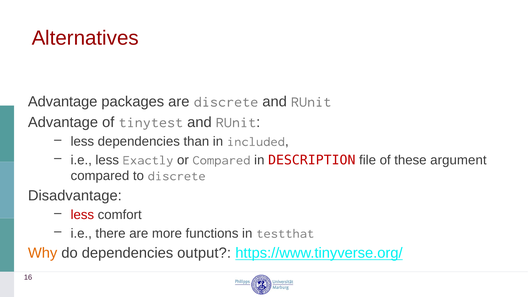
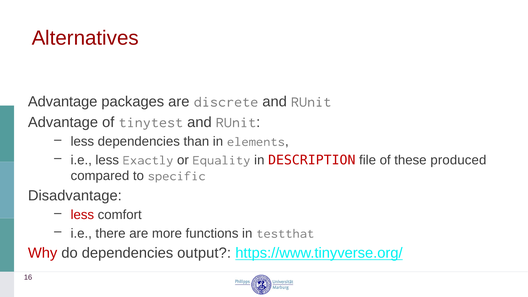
included: included -> elements
or Compared: Compared -> Equality
argument: argument -> produced
to discrete: discrete -> specific
Why colour: orange -> red
